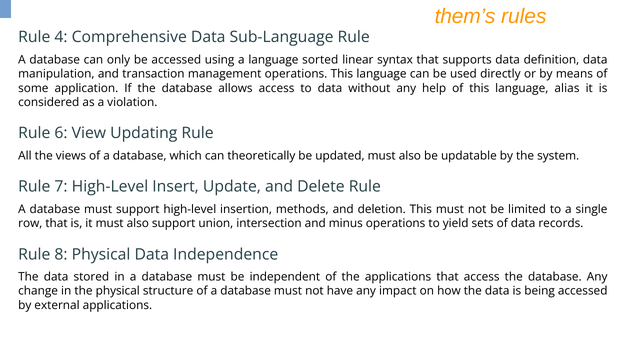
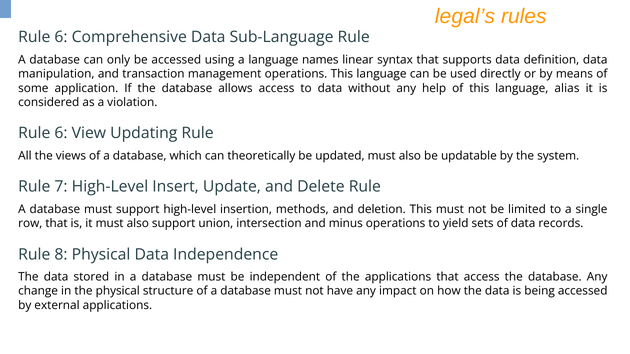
them’s: them’s -> legal’s
4 at (61, 37): 4 -> 6
sorted: sorted -> names
